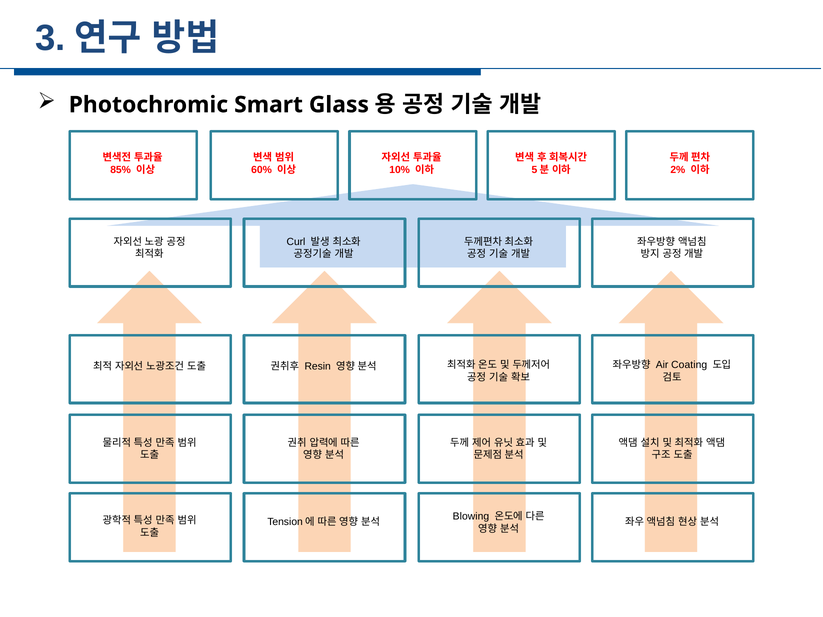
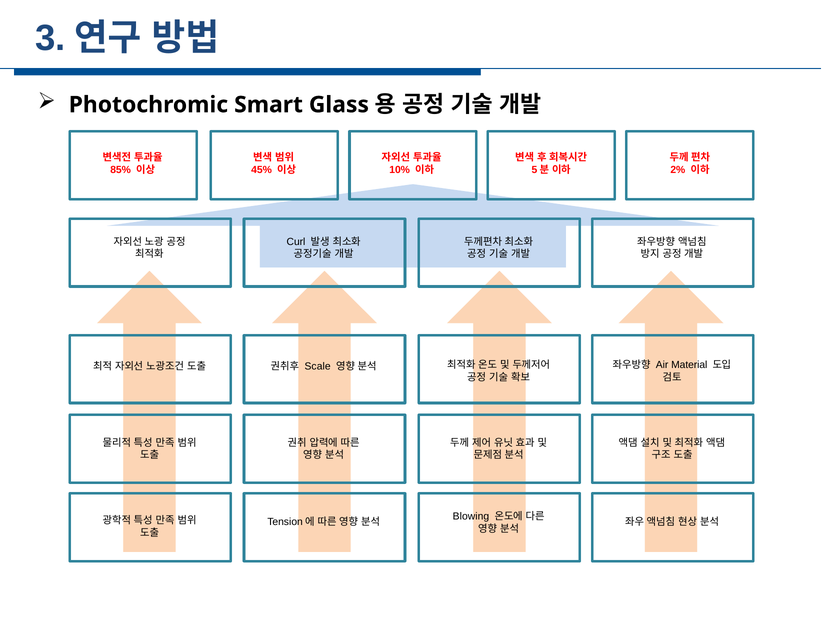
60%: 60% -> 45%
Coating: Coating -> Material
Resin: Resin -> Scale
